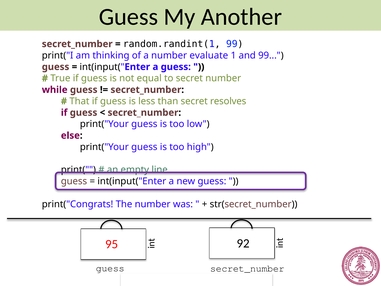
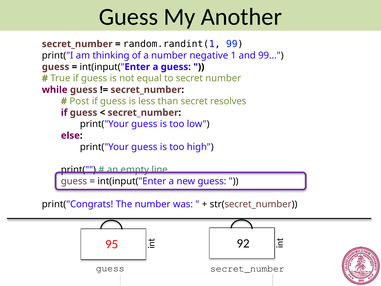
evaluate: evaluate -> negative
That: That -> Post
